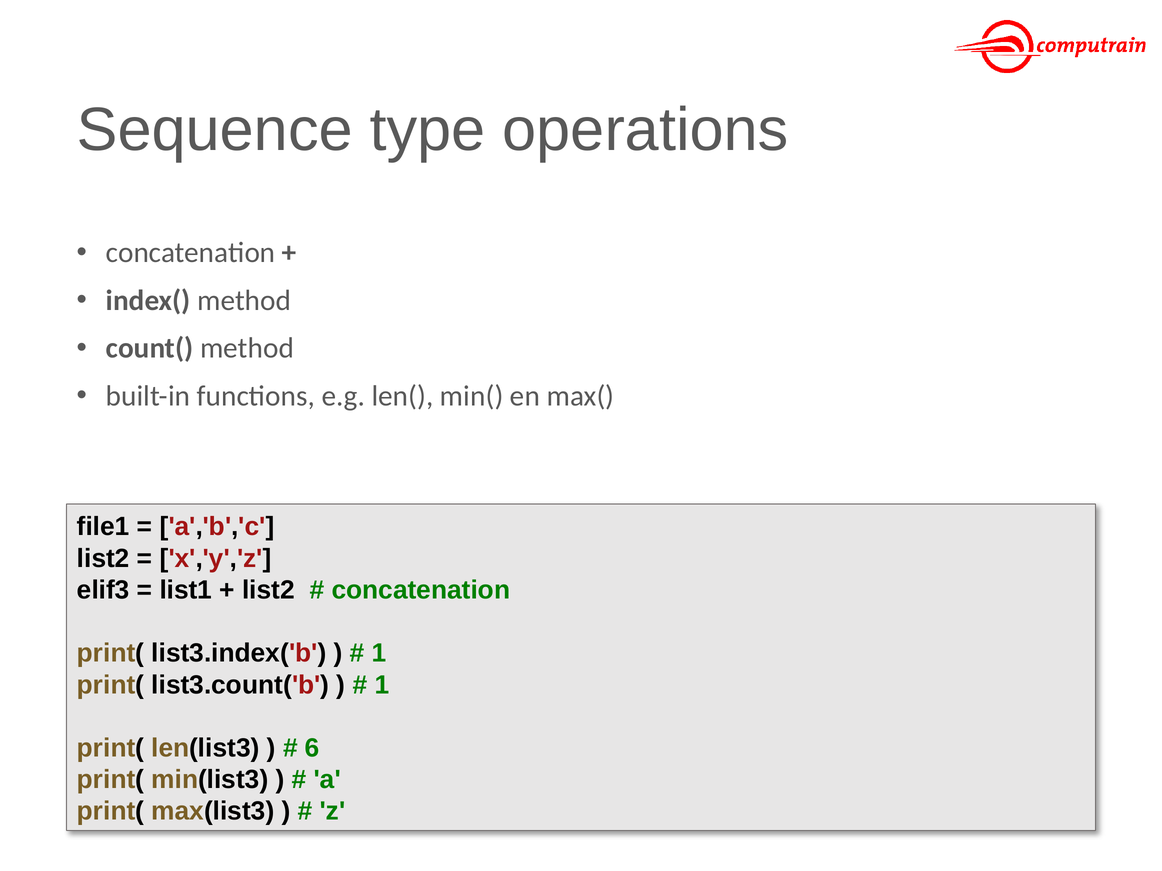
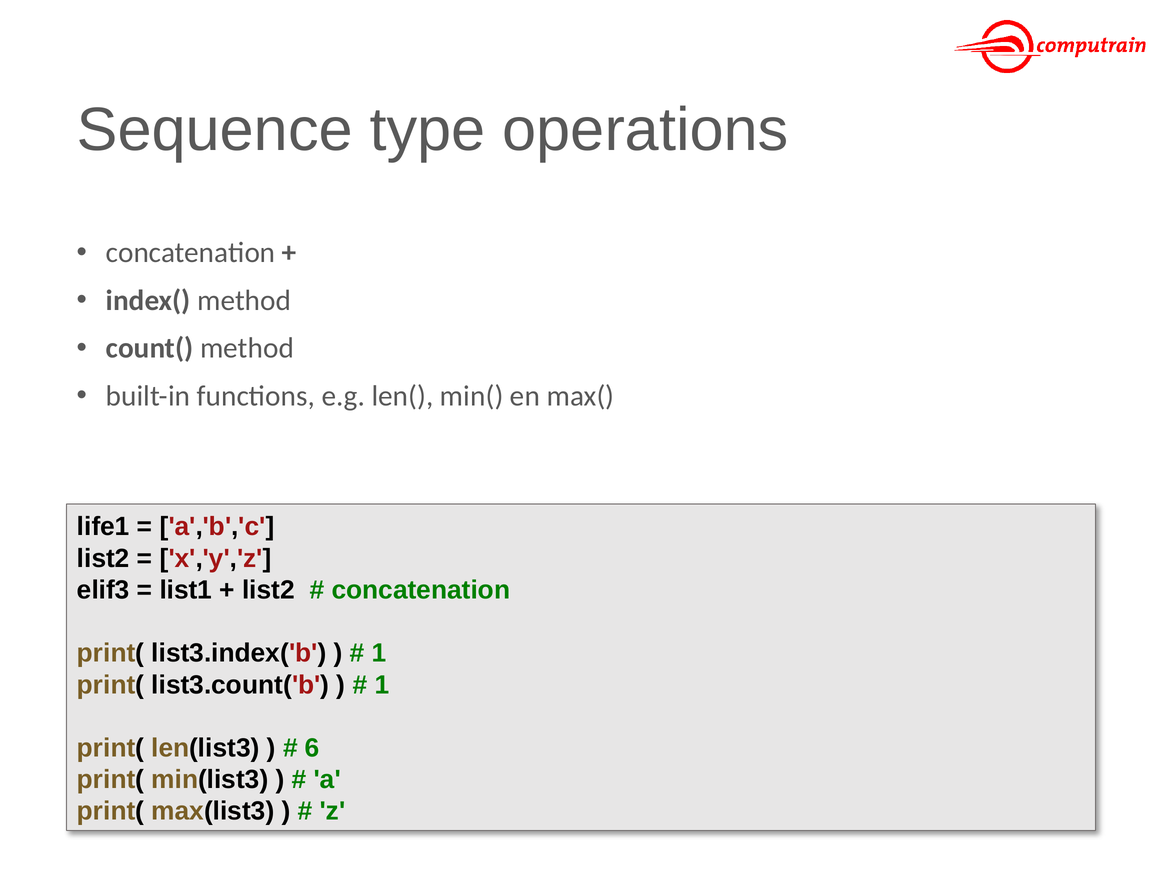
file1: file1 -> life1
